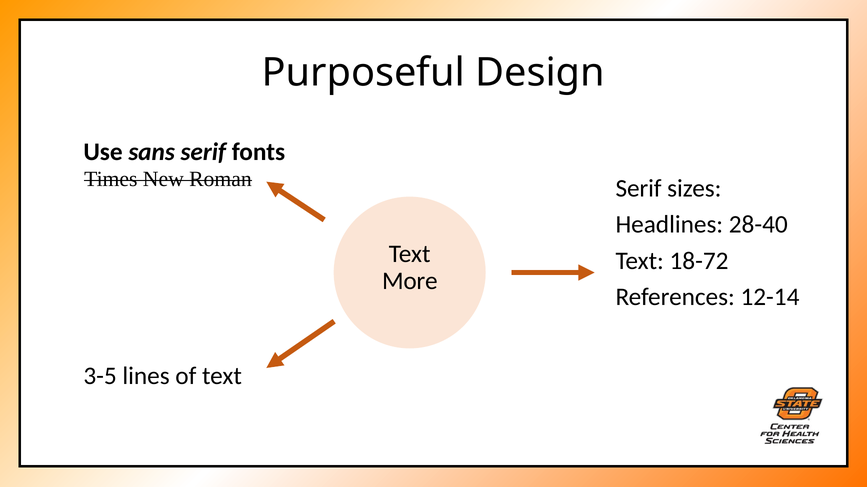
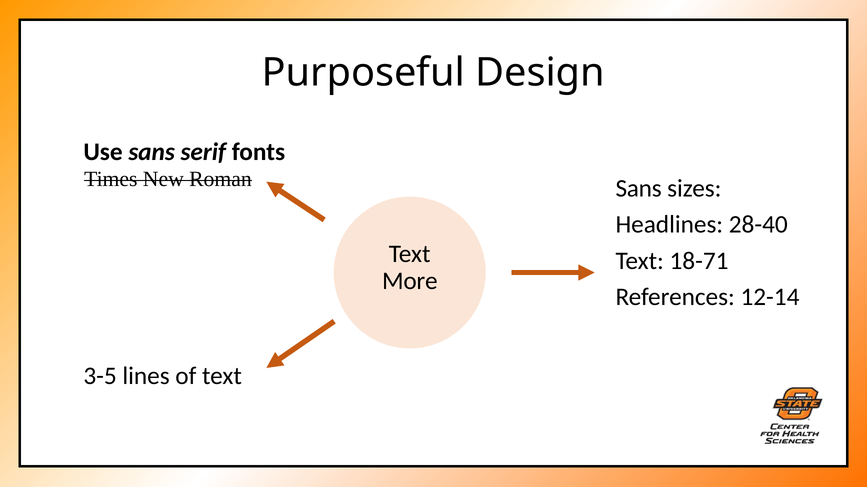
Serif at (639, 189): Serif -> Sans
18-72: 18-72 -> 18-71
